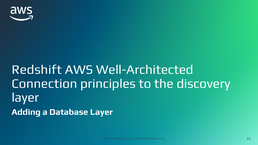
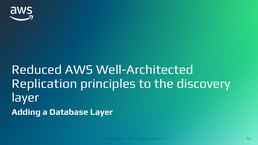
Redshift: Redshift -> Reduced
Connection: Connection -> Replication
